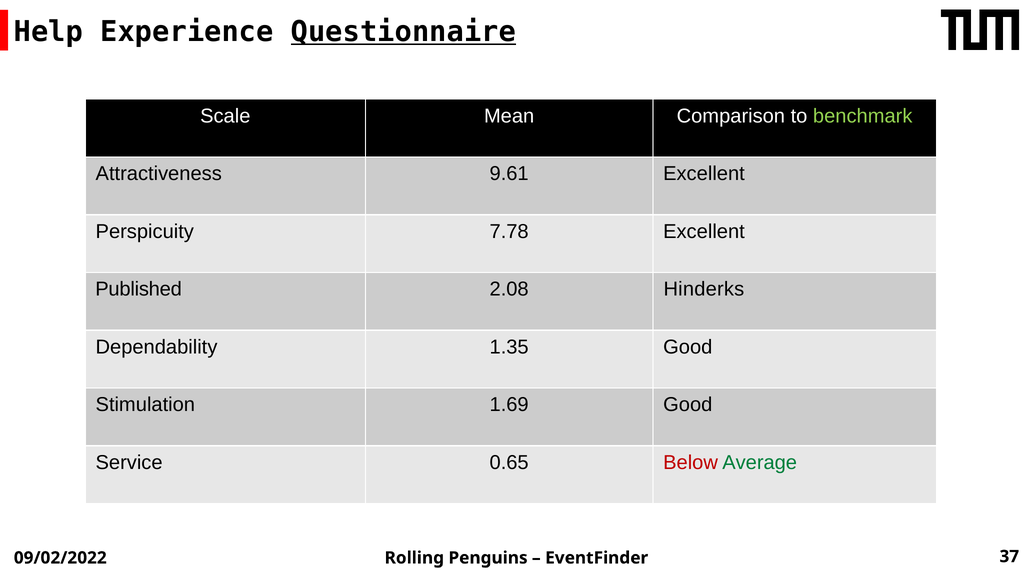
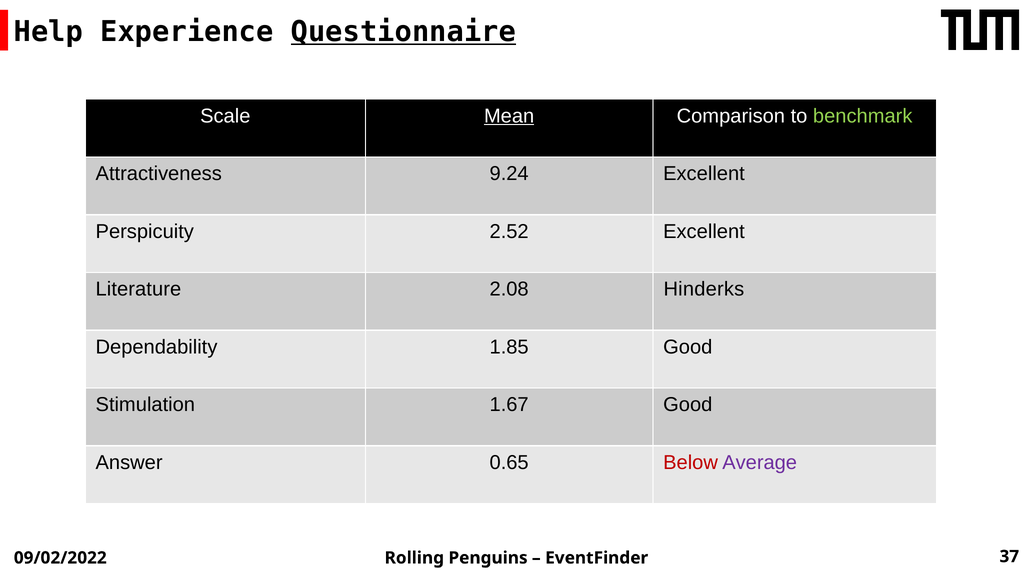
Mean underline: none -> present
9.61: 9.61 -> 9.24
7.78: 7.78 -> 2.52
Published: Published -> Literature
1.35: 1.35 -> 1.85
1.69: 1.69 -> 1.67
Service: Service -> Answer
Average colour: green -> purple
